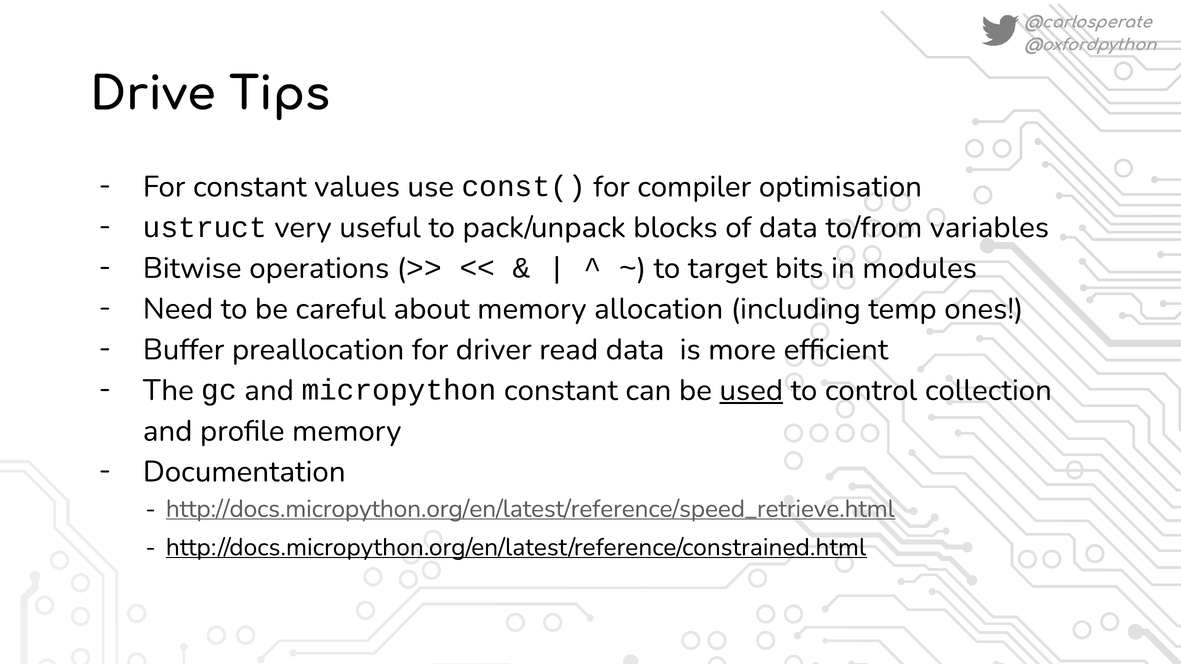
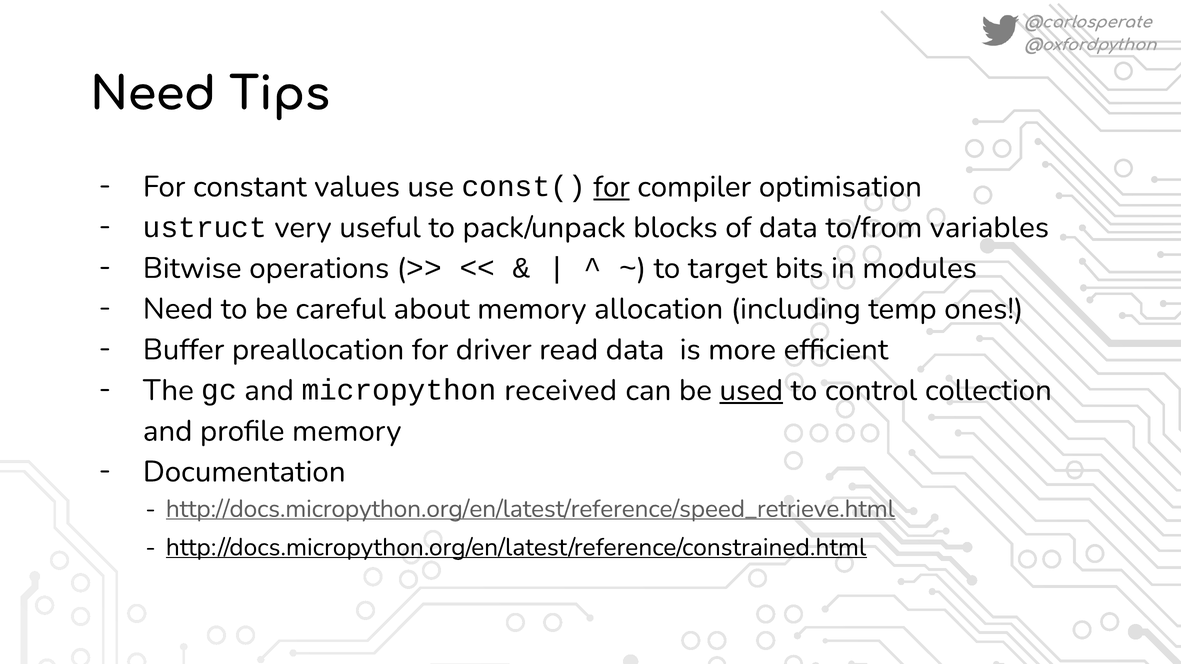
Drive at (153, 94): Drive -> Need
for at (612, 187) underline: none -> present
micropython constant: constant -> received
